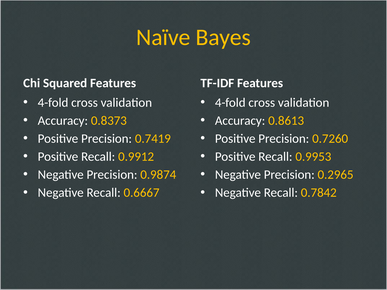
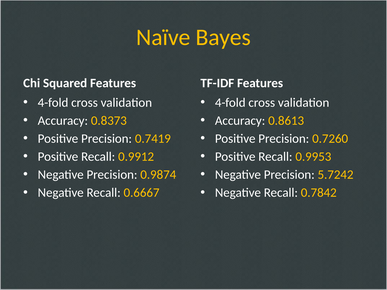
0.2965: 0.2965 -> 5.7242
